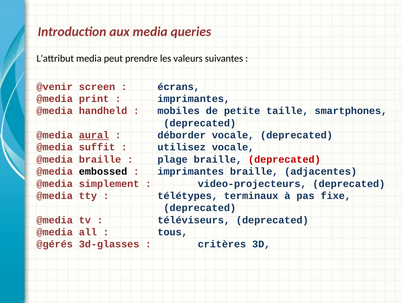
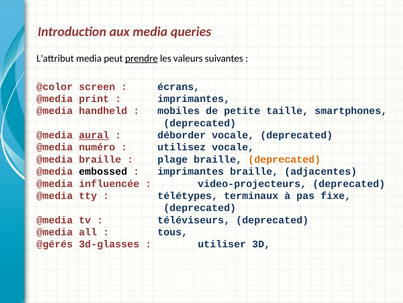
prendre underline: none -> present
@venir: @venir -> @color
suffit: suffit -> numéro
deprecated at (284, 159) colour: red -> orange
simplement: simplement -> influencée
critères: critères -> utiliser
